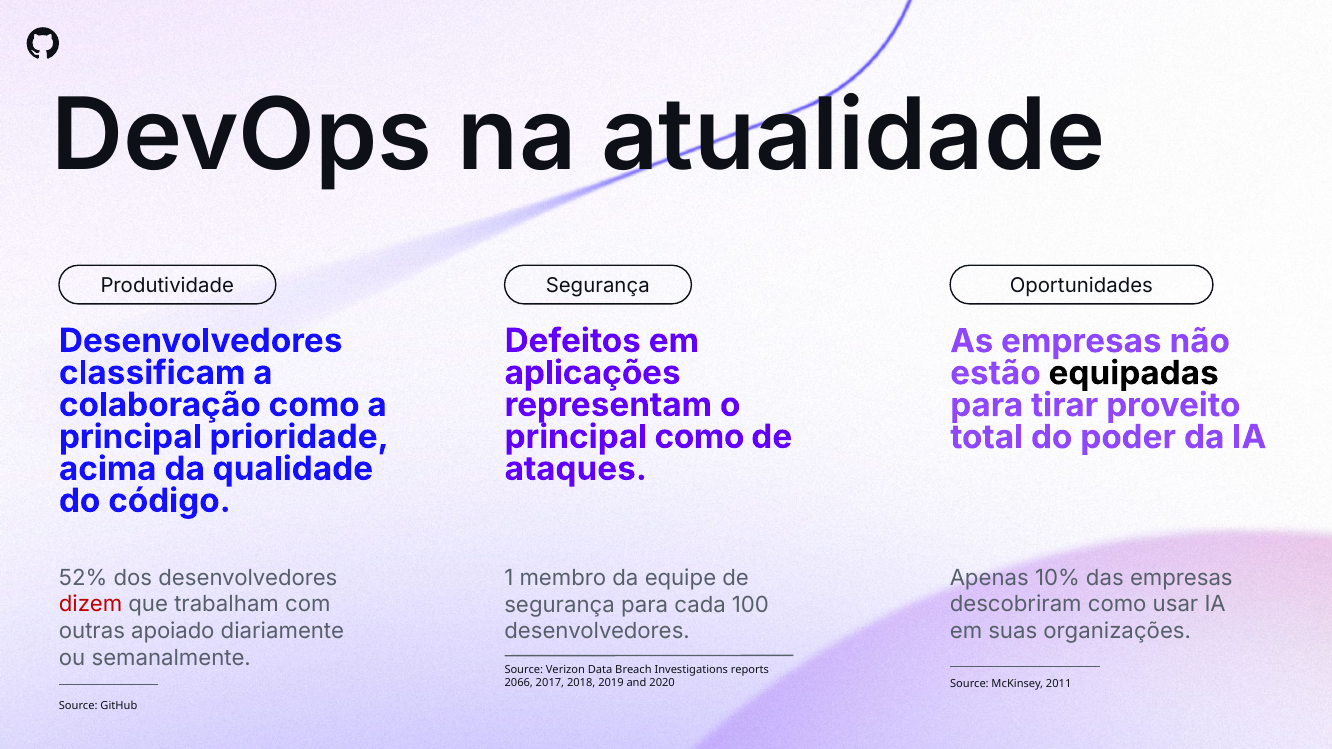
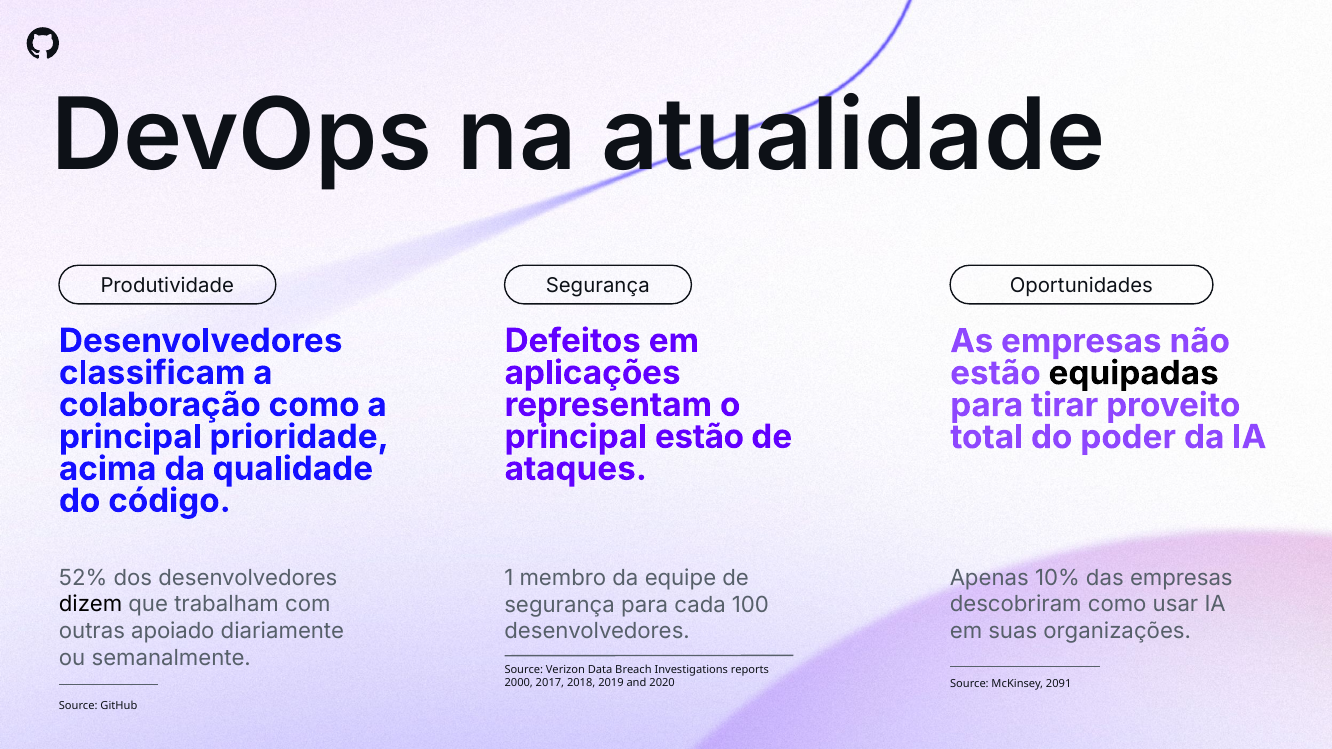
principal como: como -> estão
dizem colour: red -> black
2066: 2066 -> 2000
2011: 2011 -> 2091
